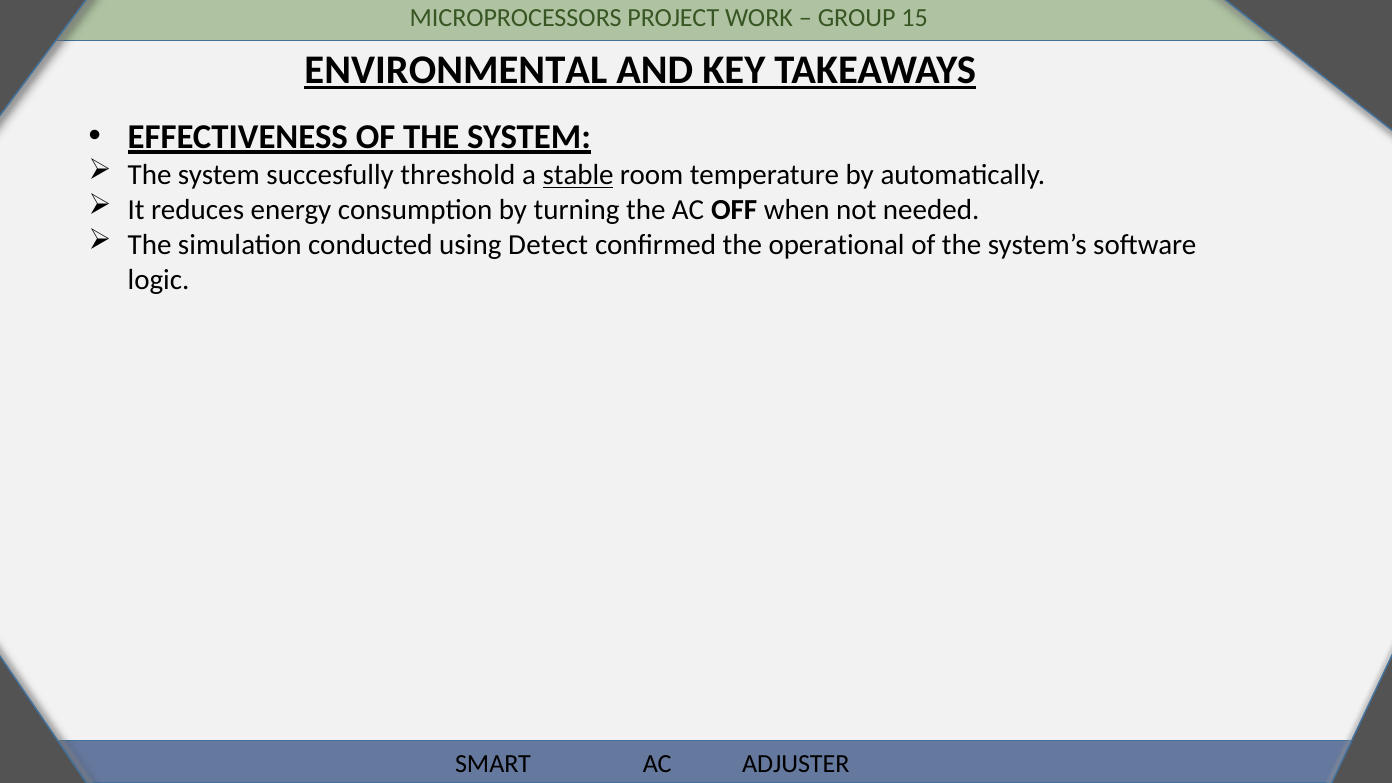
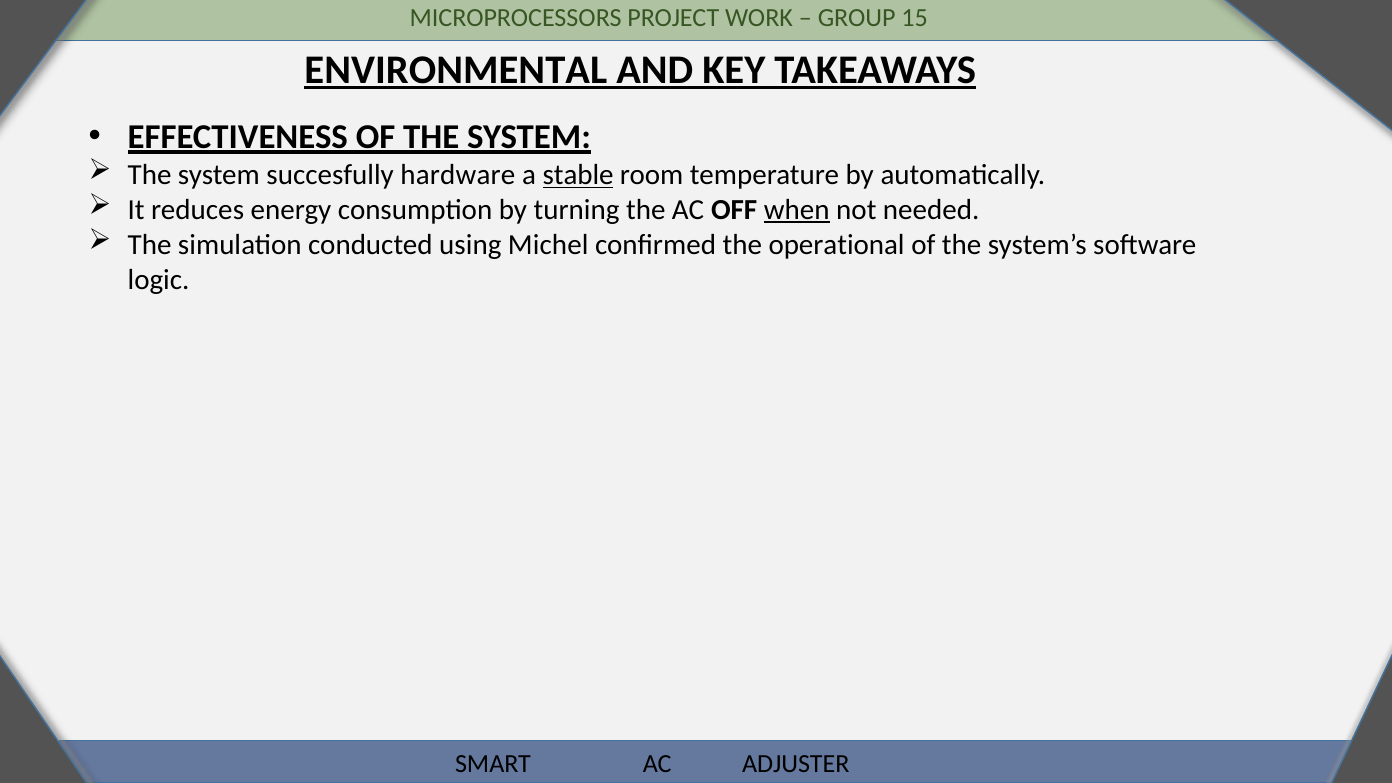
threshold: threshold -> hardware
when underline: none -> present
Detect: Detect -> Michel
